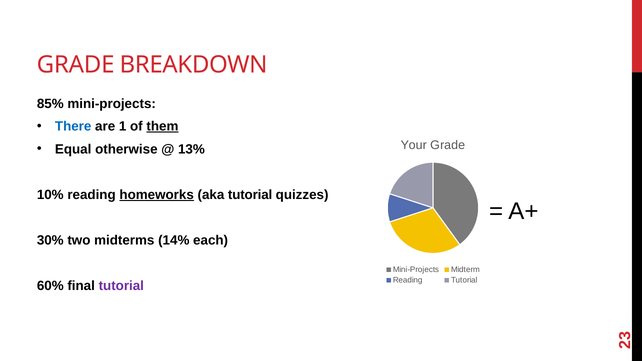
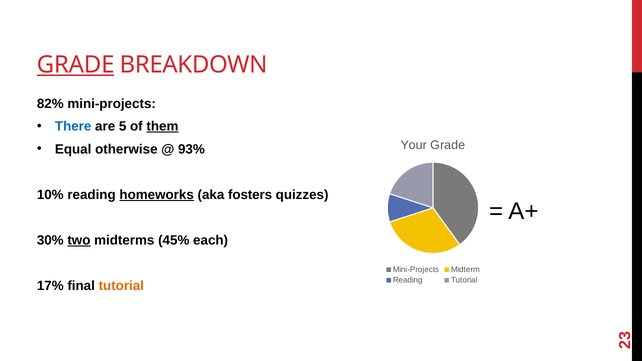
GRADE at (76, 65) underline: none -> present
85%: 85% -> 82%
1: 1 -> 5
13%: 13% -> 93%
aka tutorial: tutorial -> fosters
two underline: none -> present
14%: 14% -> 45%
60%: 60% -> 17%
tutorial at (121, 286) colour: purple -> orange
